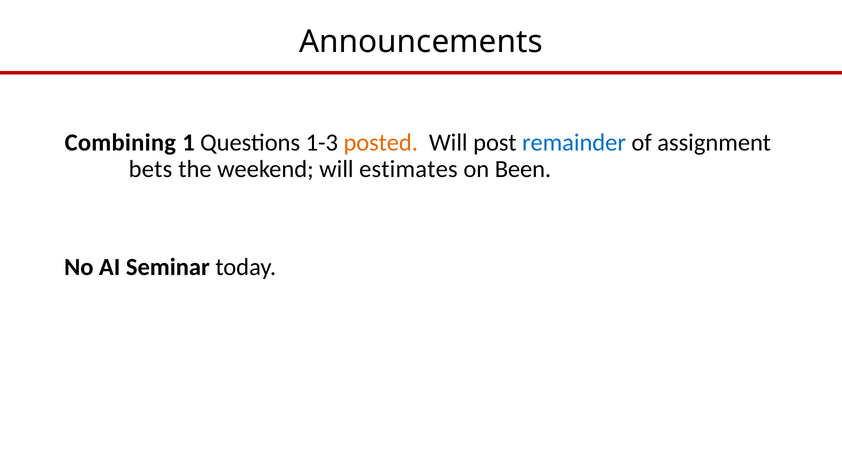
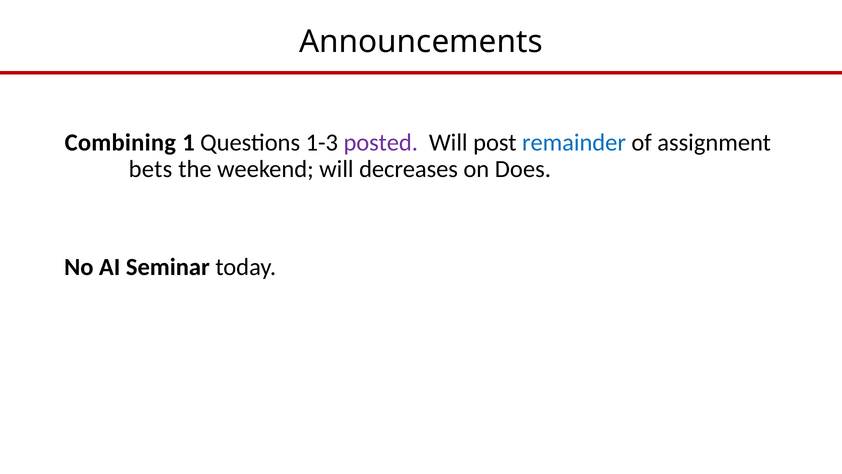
posted colour: orange -> purple
estimates: estimates -> decreases
Been: Been -> Does
